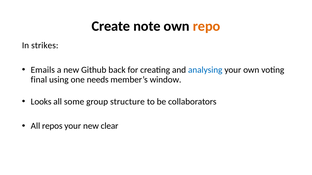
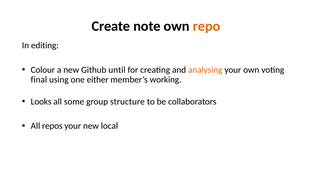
strikes: strikes -> editing
Emails: Emails -> Colour
back: back -> until
analysing colour: blue -> orange
needs: needs -> either
window: window -> working
clear: clear -> local
